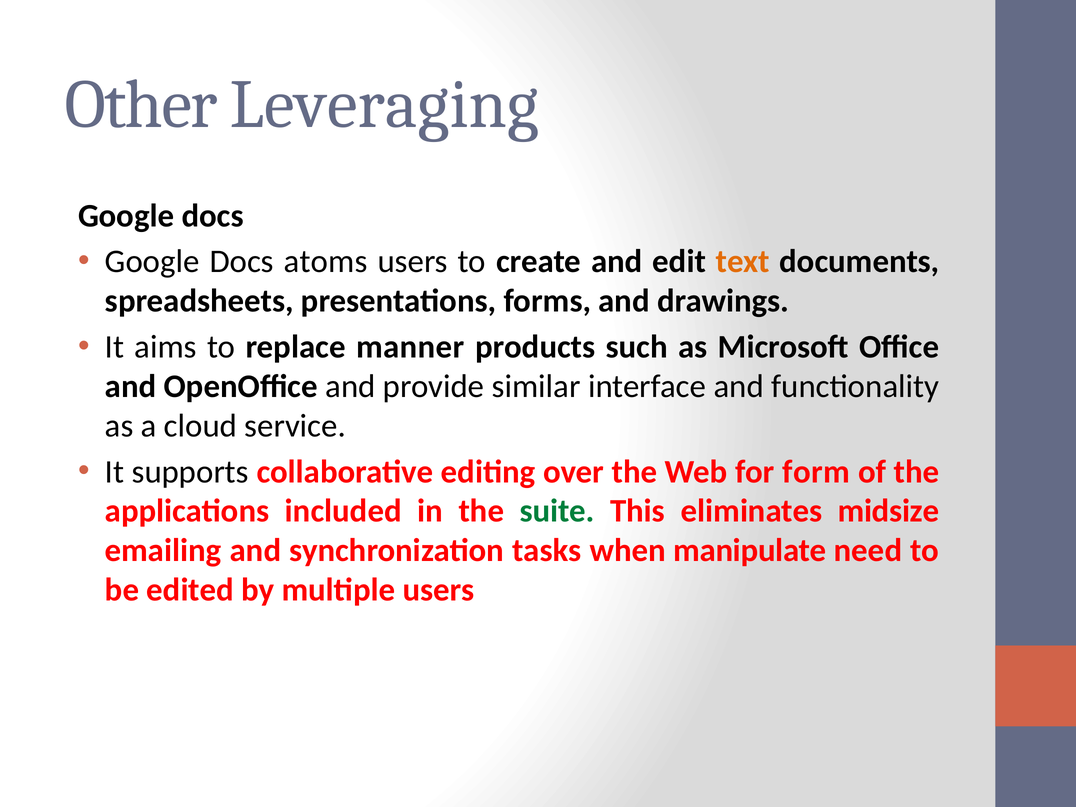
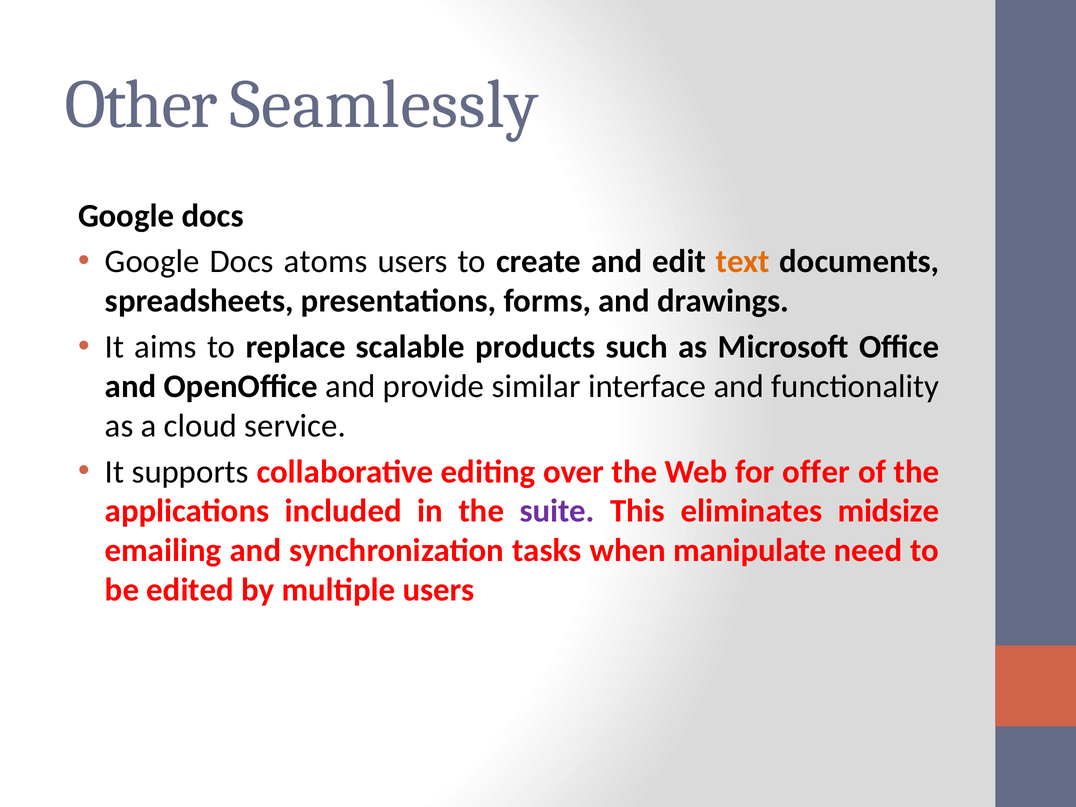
Leveraging: Leveraging -> Seamlessly
manner: manner -> scalable
form: form -> offer
suite colour: green -> purple
